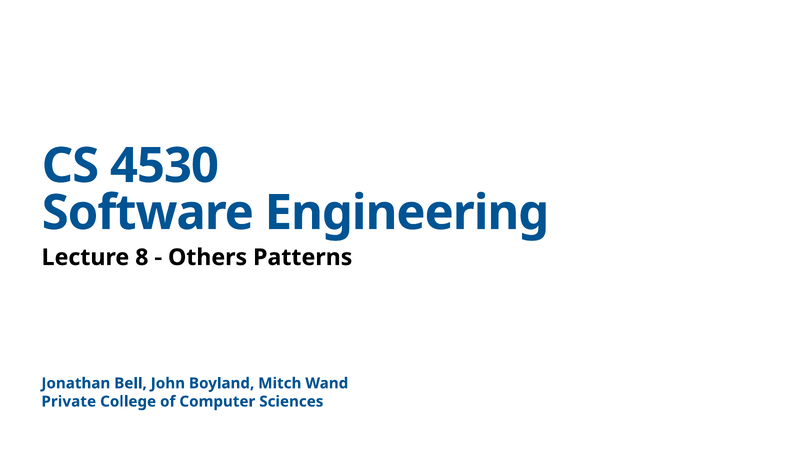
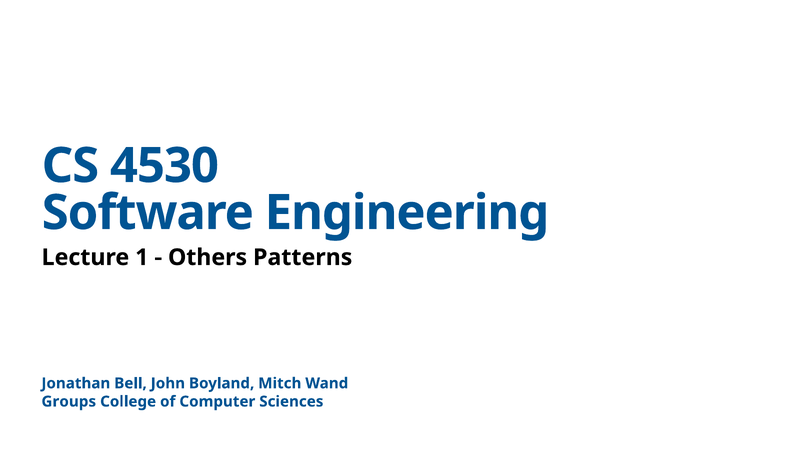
8: 8 -> 1
Private: Private -> Groups
